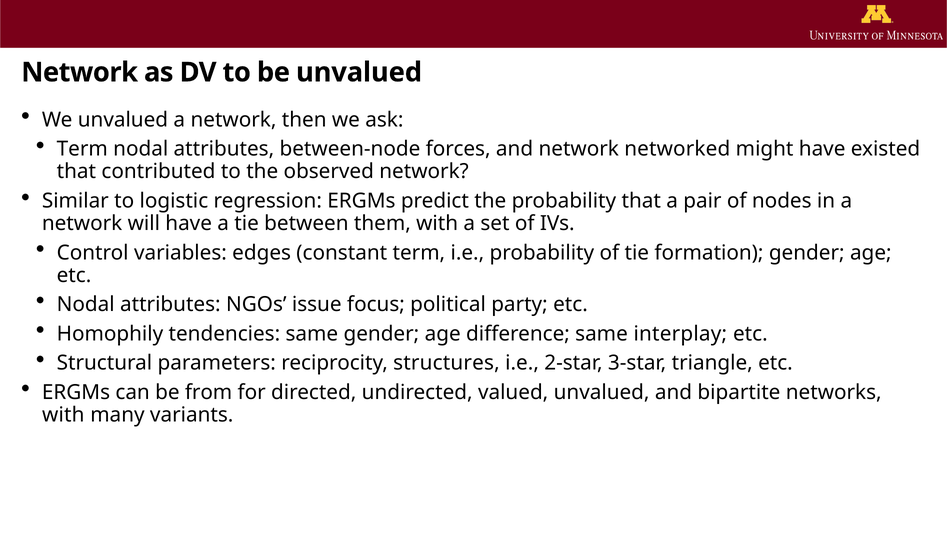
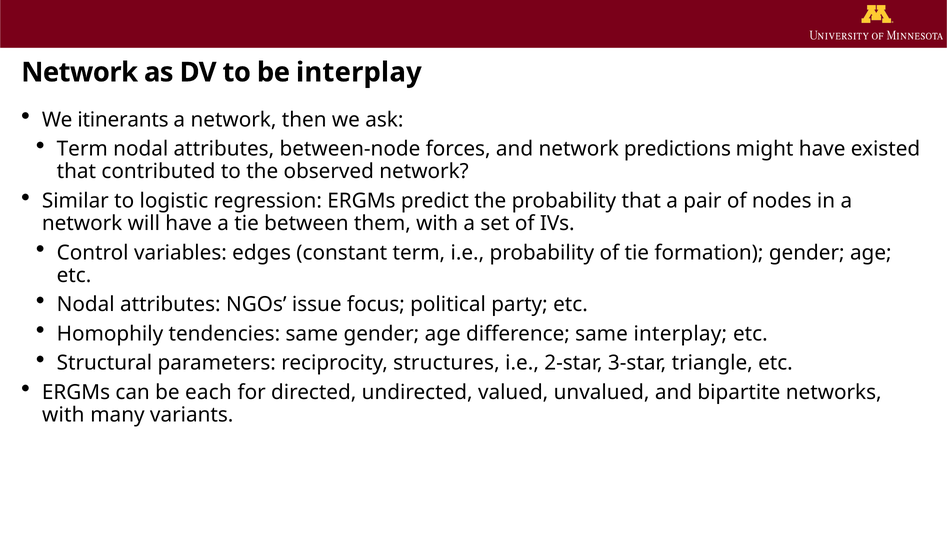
be unvalued: unvalued -> interplay
We unvalued: unvalued -> itinerants
networked: networked -> predictions
from: from -> each
